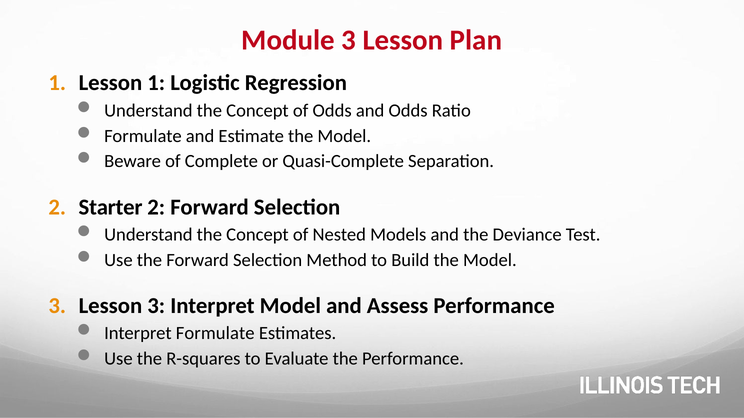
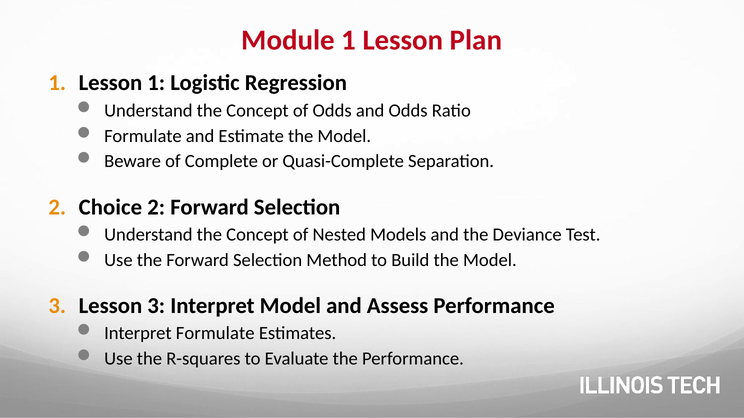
Module 3: 3 -> 1
Starter: Starter -> Choice
